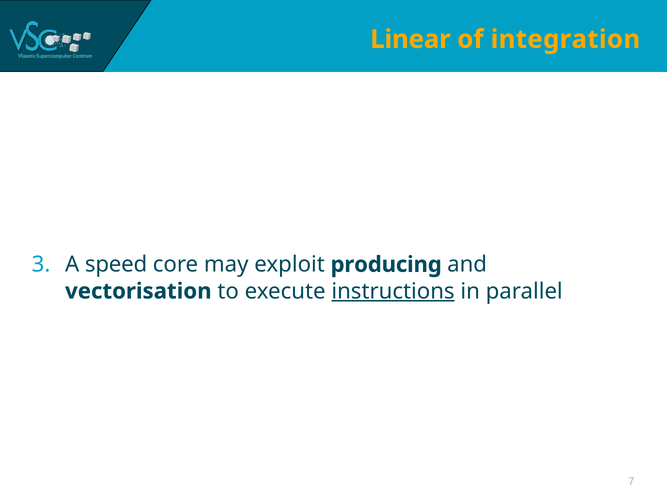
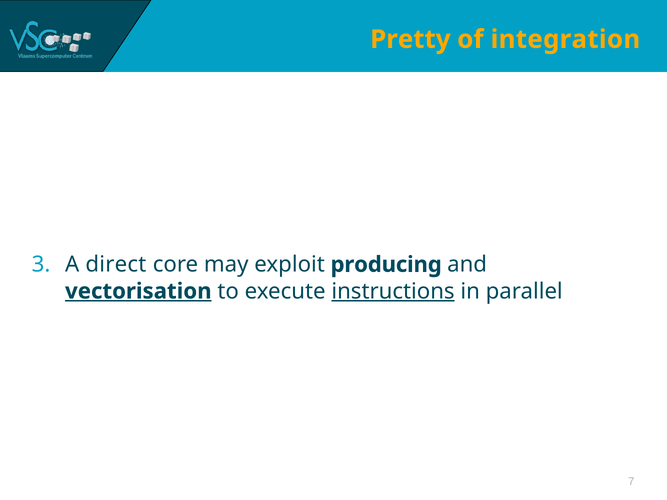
Linear: Linear -> Pretty
speed: speed -> direct
vectorisation underline: none -> present
